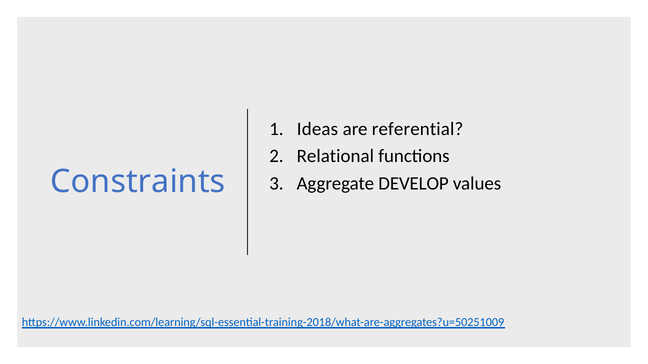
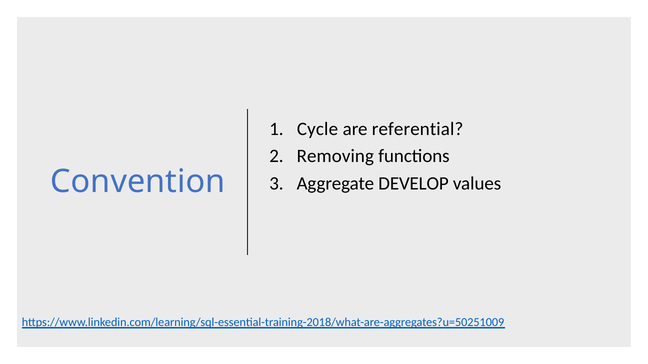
Ideas: Ideas -> Cycle
Relational: Relational -> Removing
Constraints: Constraints -> Convention
